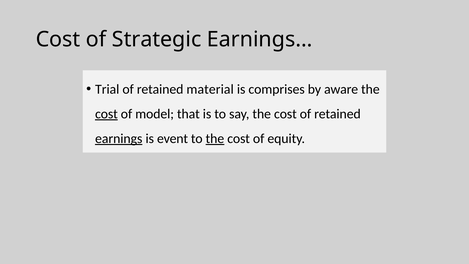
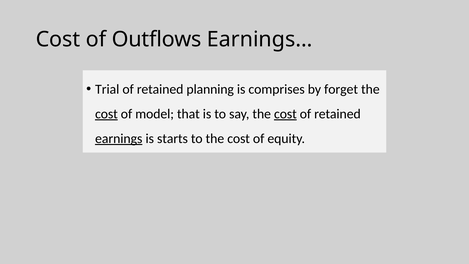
Strategic: Strategic -> Outflows
material: material -> planning
aware: aware -> forget
cost at (285, 114) underline: none -> present
event: event -> starts
the at (215, 138) underline: present -> none
